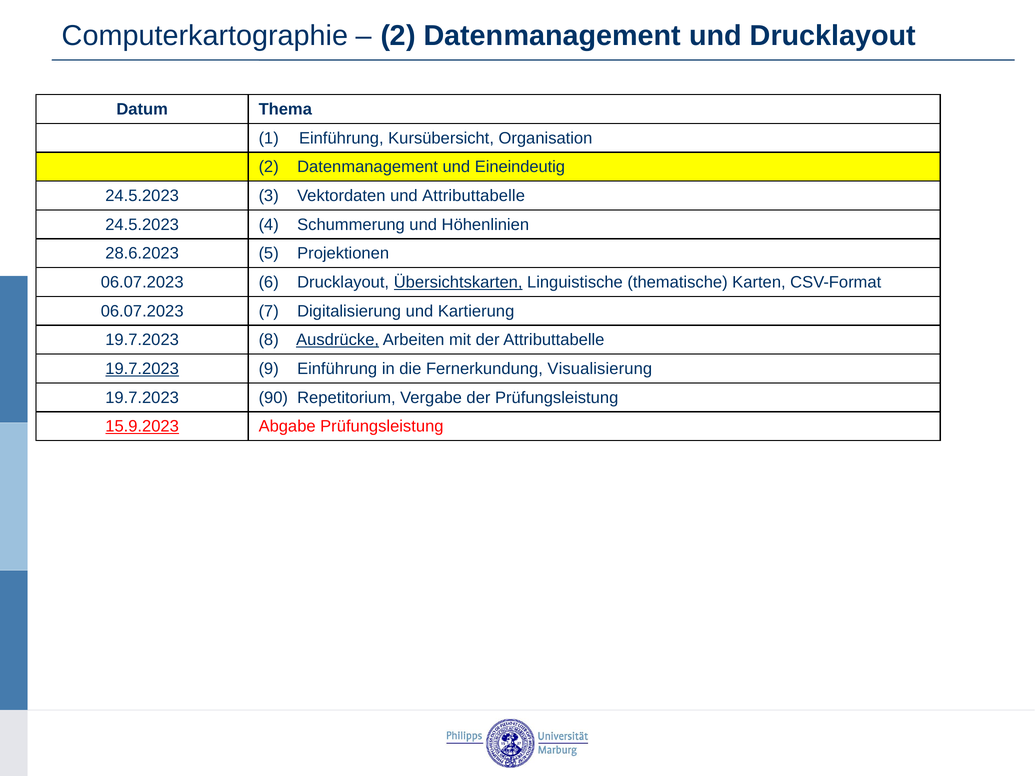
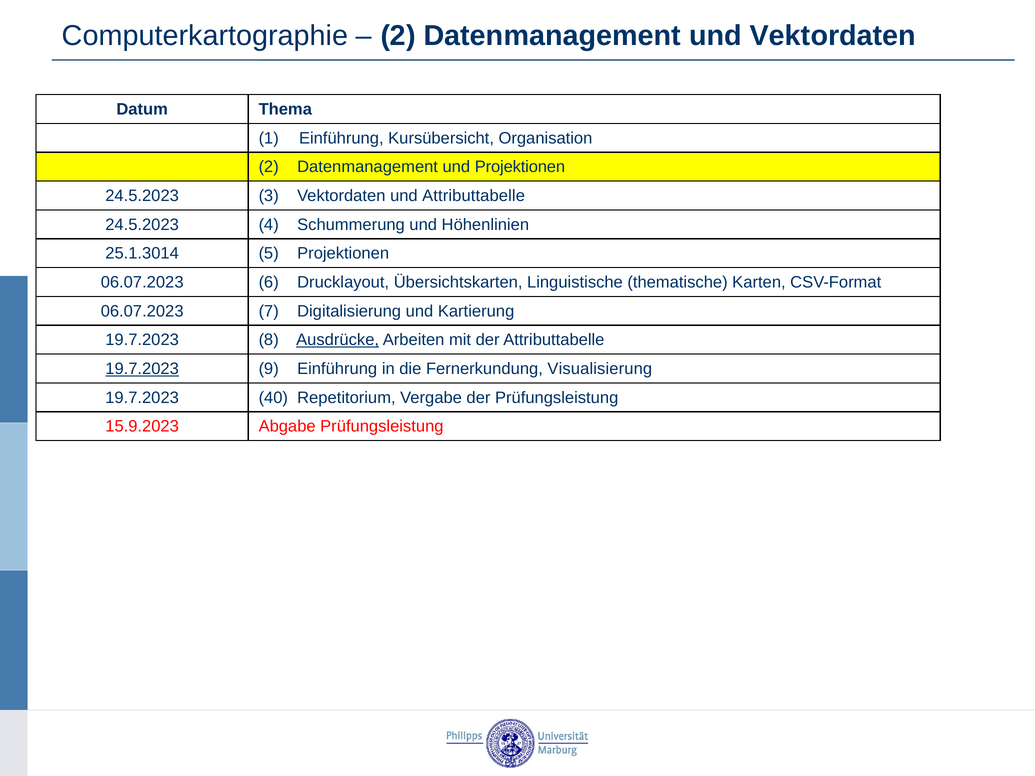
und Drucklayout: Drucklayout -> Vektordaten
und Eineindeutig: Eineindeutig -> Projektionen
28.6.2023: 28.6.2023 -> 25.1.3014
Übersichtskarten underline: present -> none
90: 90 -> 40
15.9.2023 underline: present -> none
